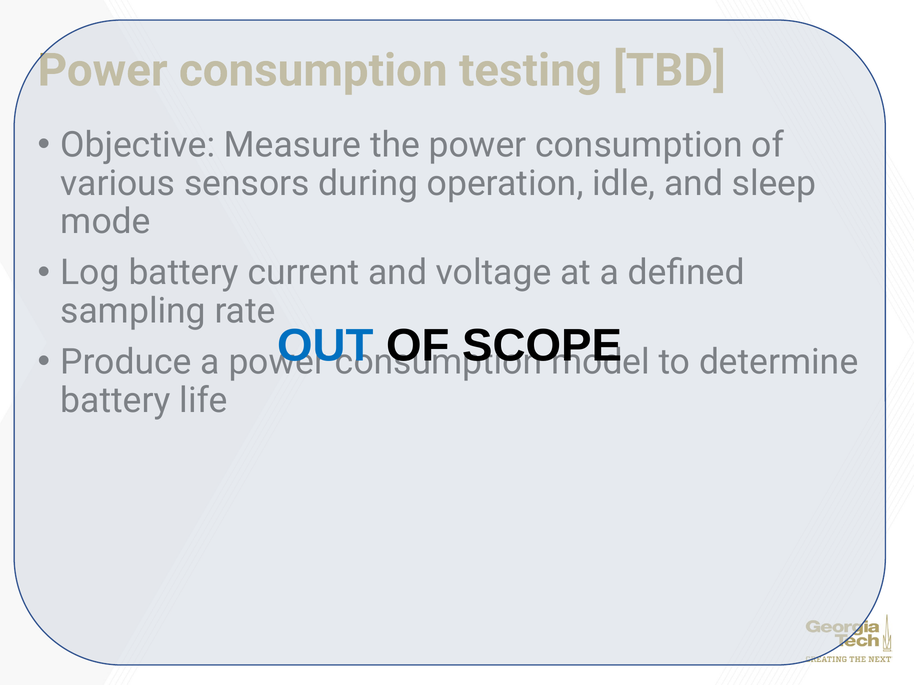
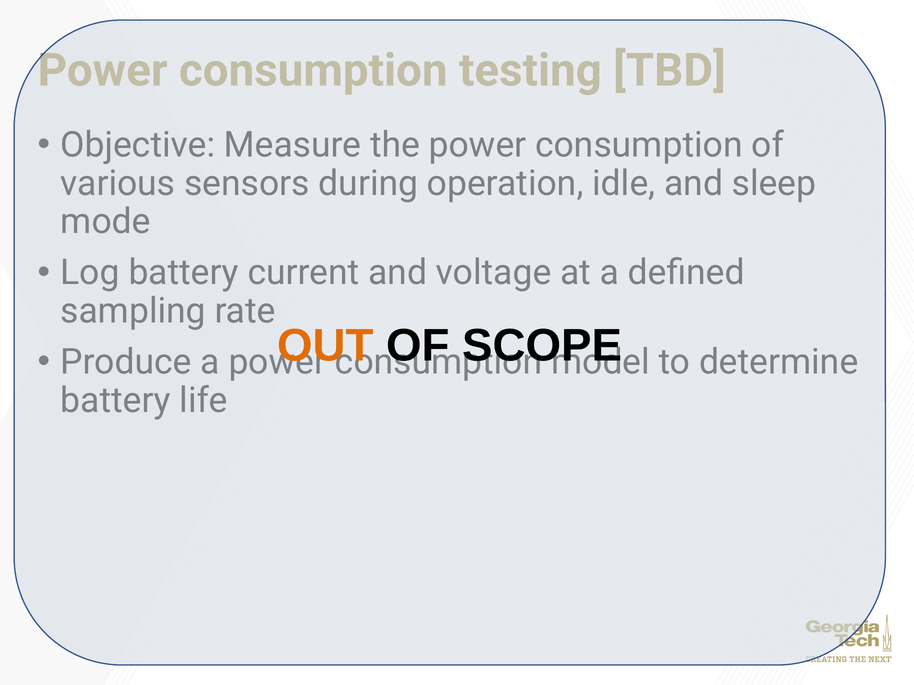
OUT colour: blue -> orange
